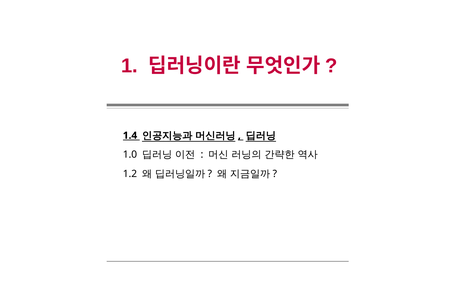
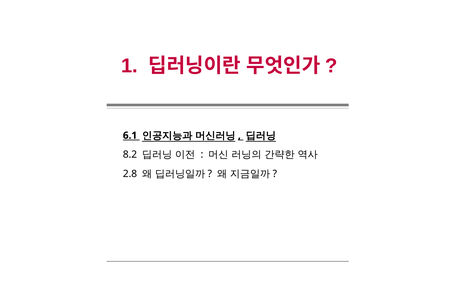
1.4: 1.4 -> 6.1
1.0: 1.0 -> 8.2
1.2: 1.2 -> 2.8
